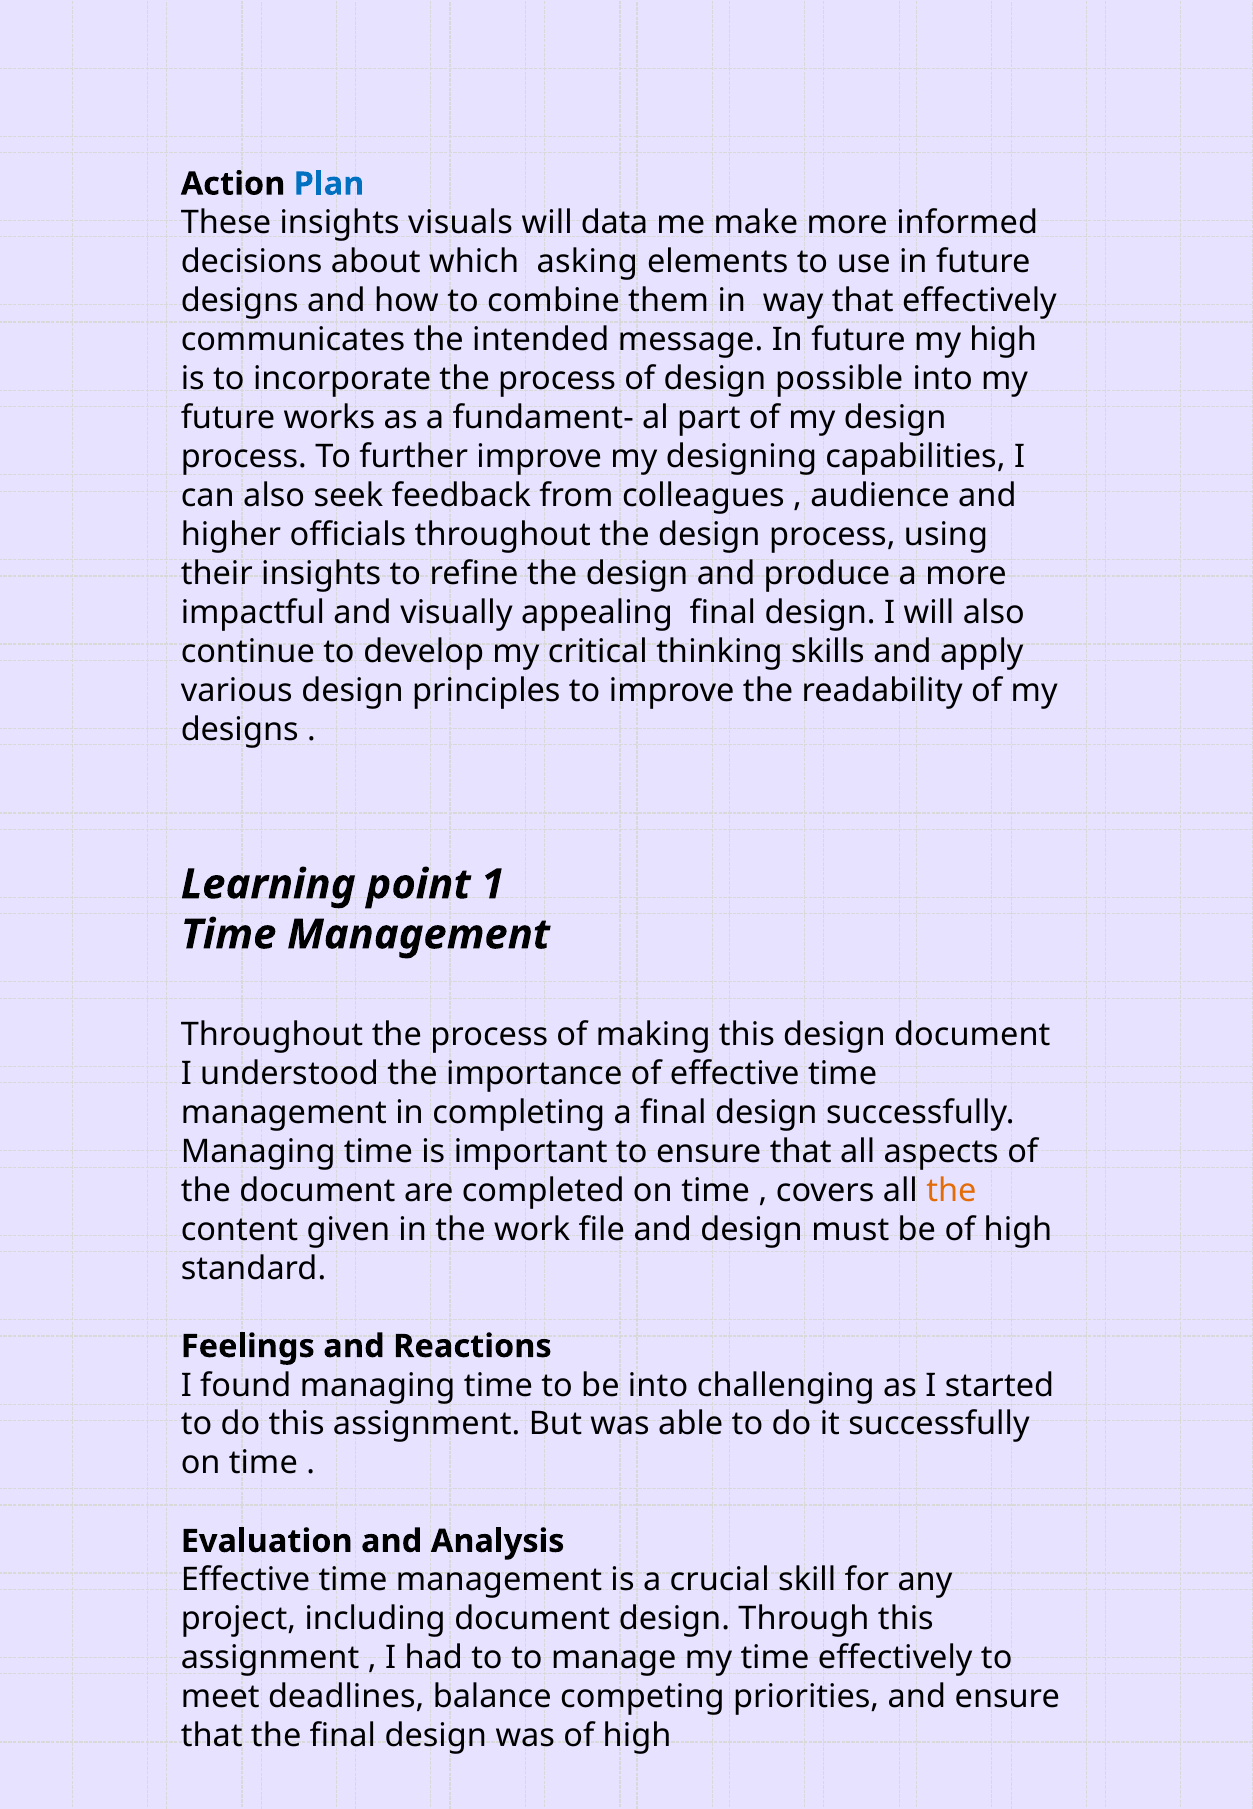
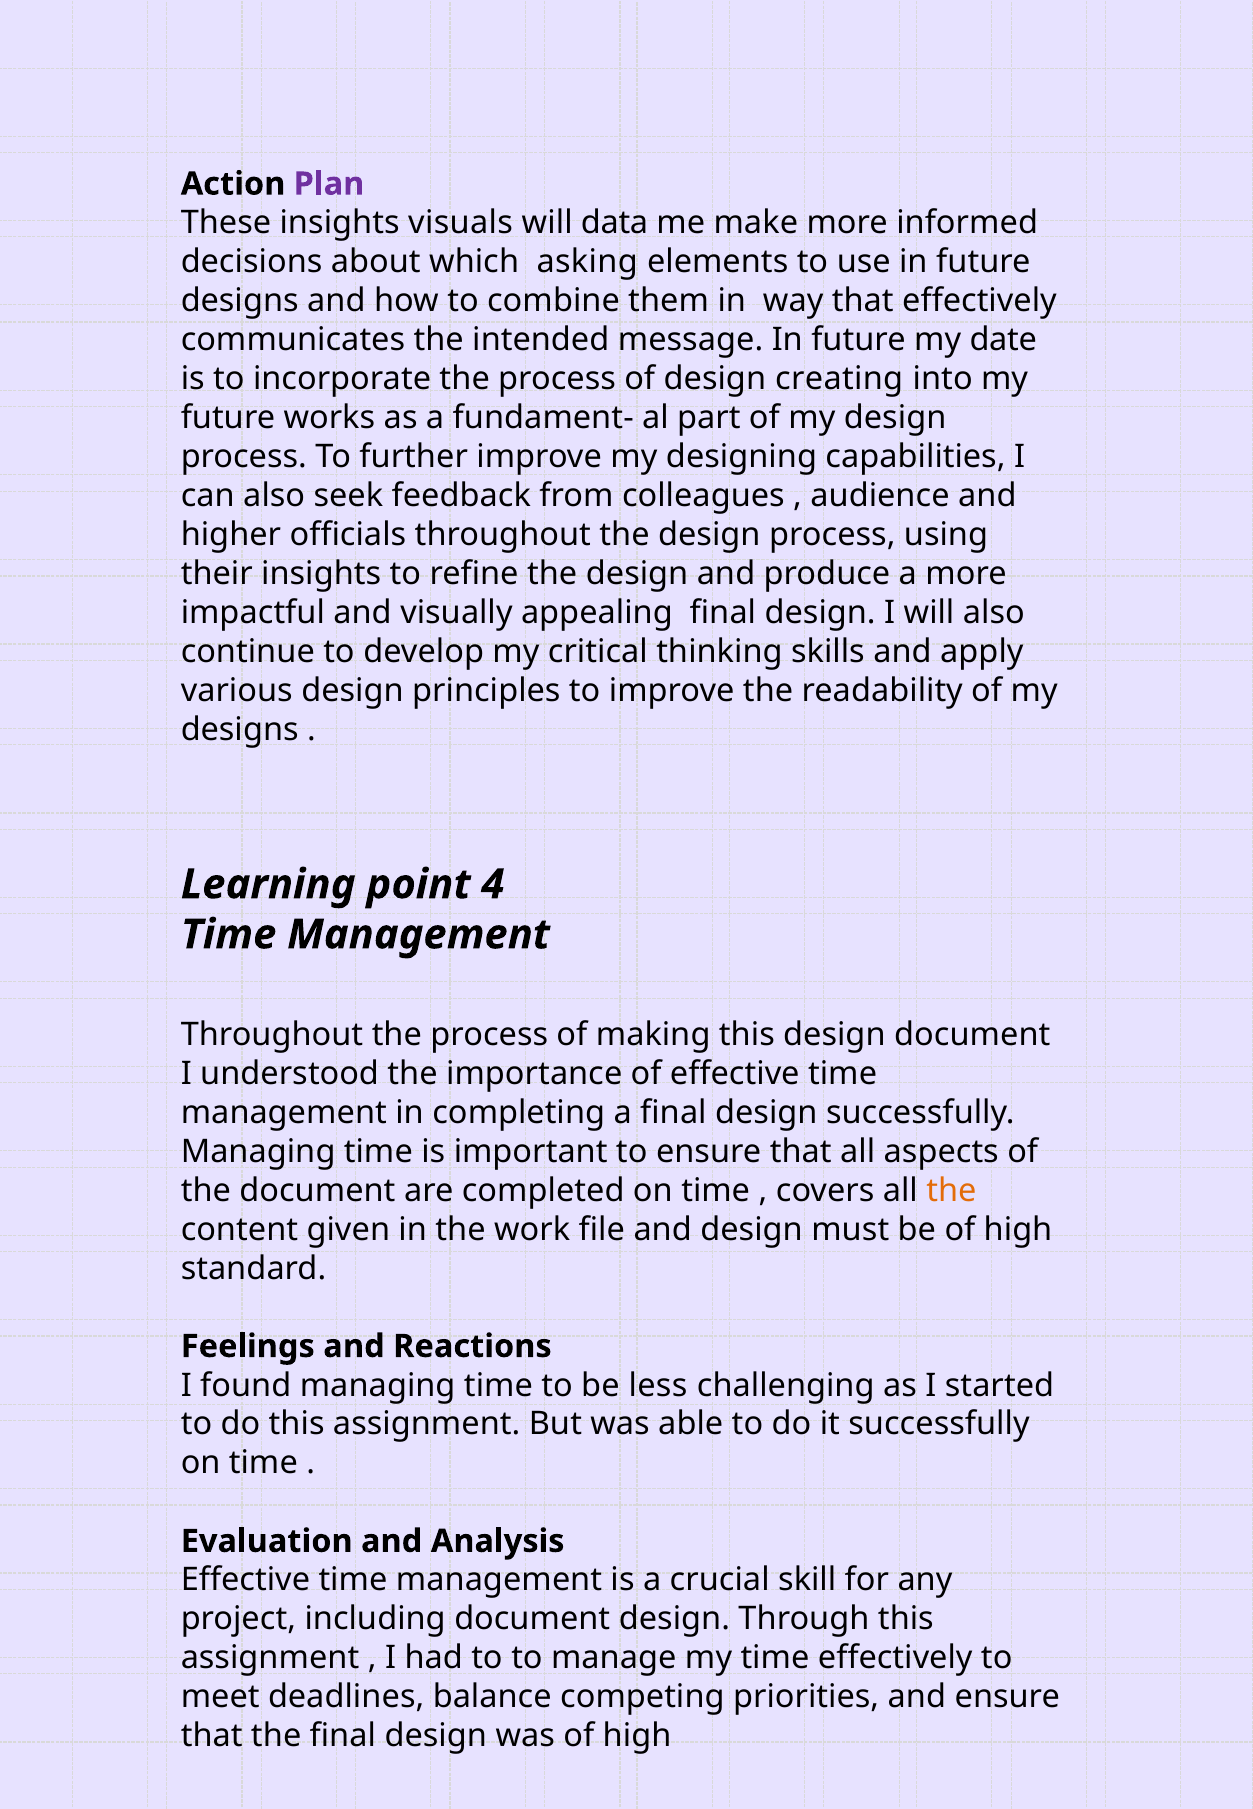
Plan colour: blue -> purple
my high: high -> date
possible: possible -> creating
1: 1 -> 4
be into: into -> less
